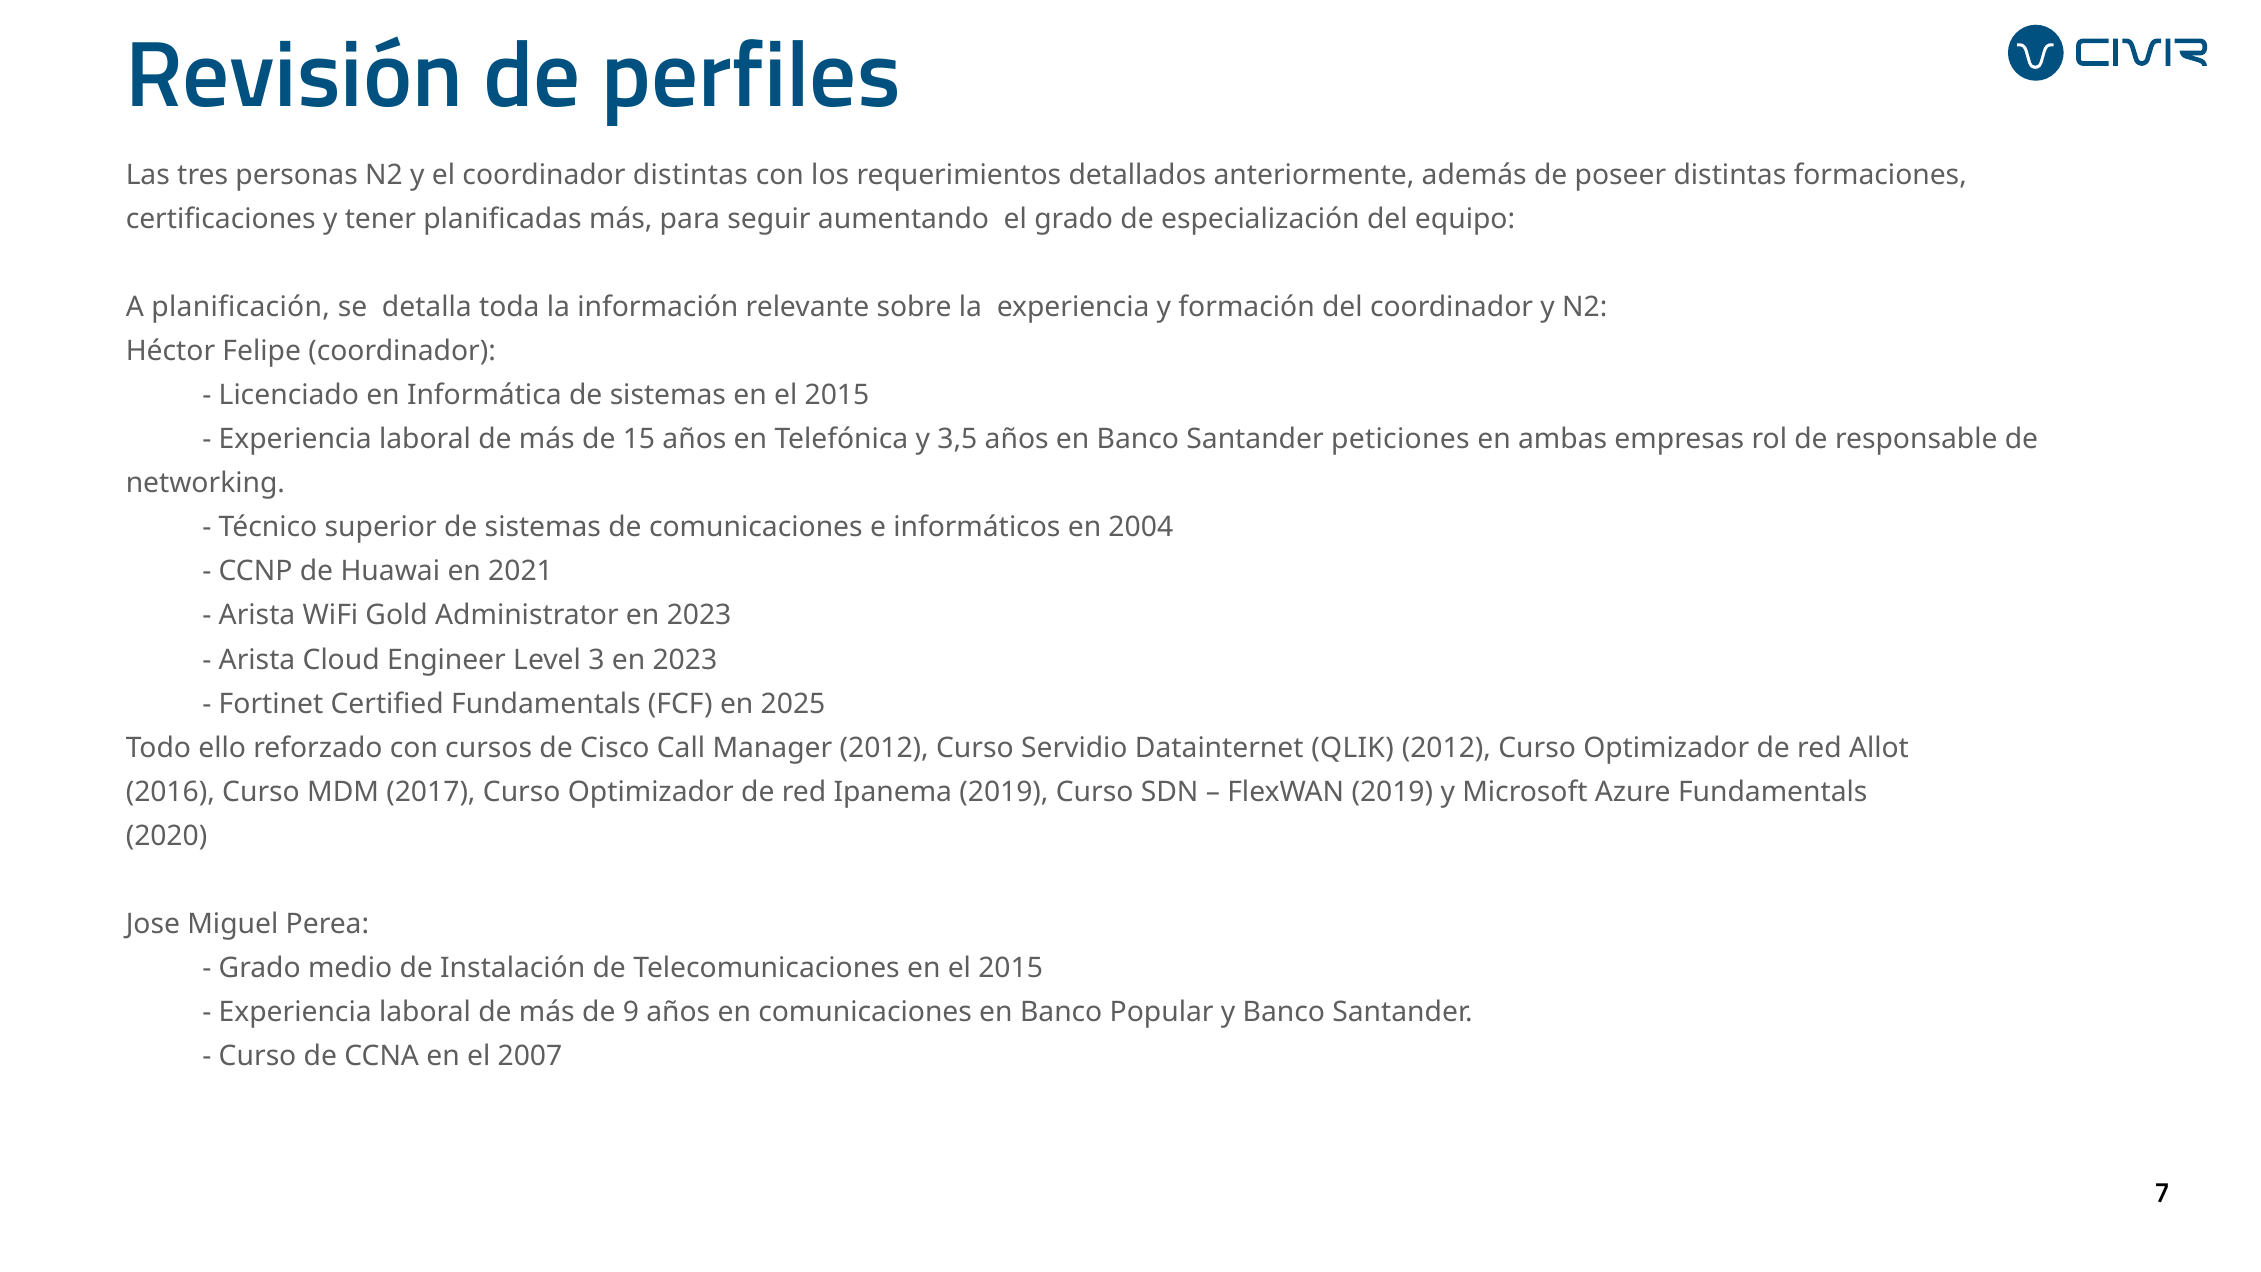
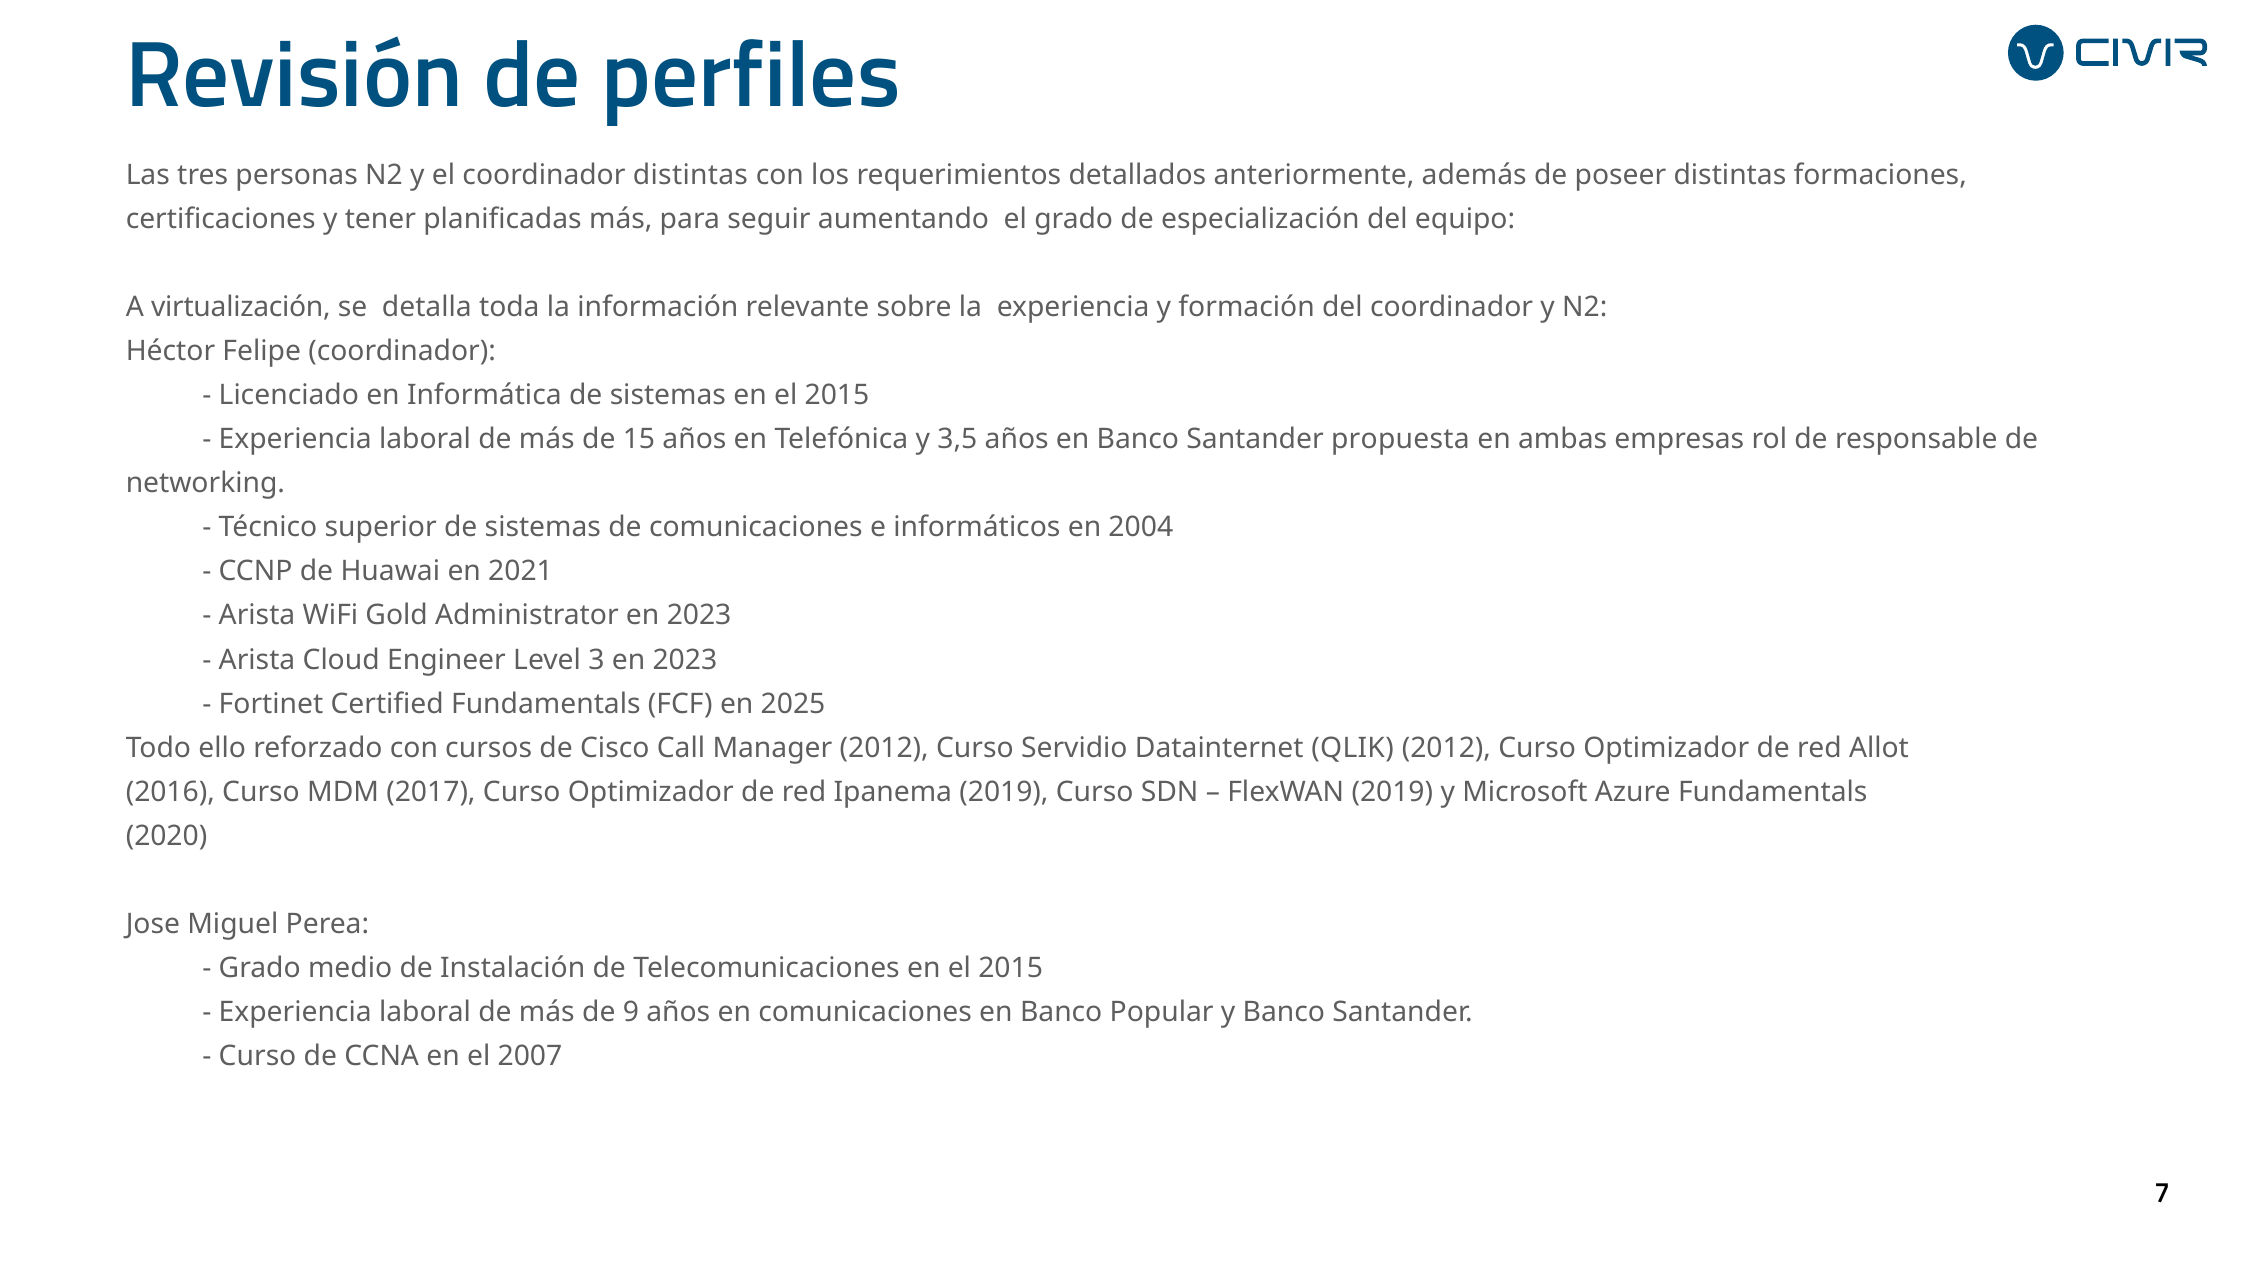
planificación: planificación -> virtualización
peticiones: peticiones -> propuesta
